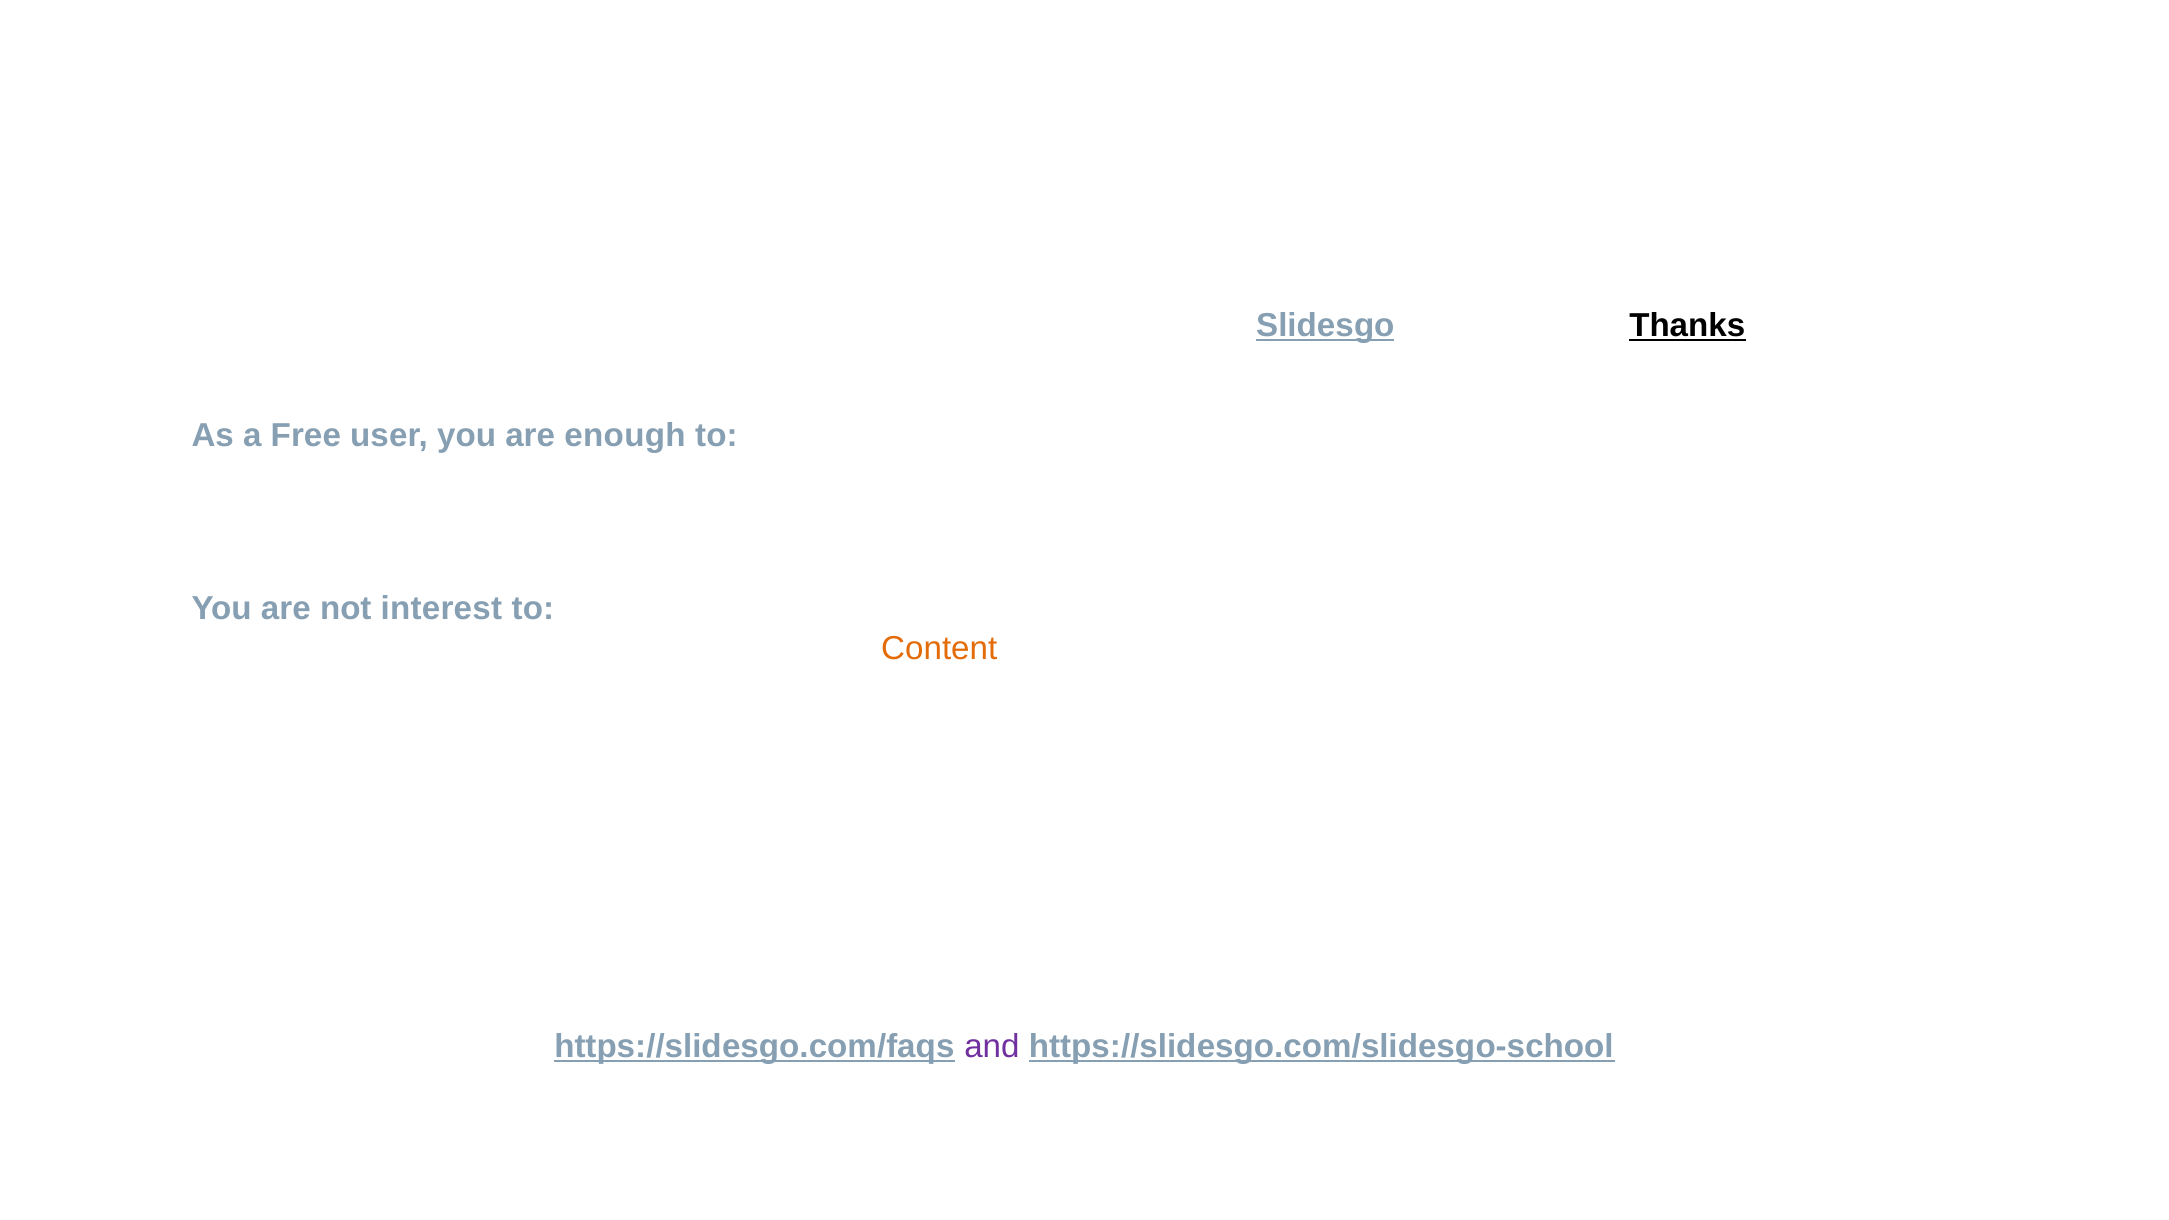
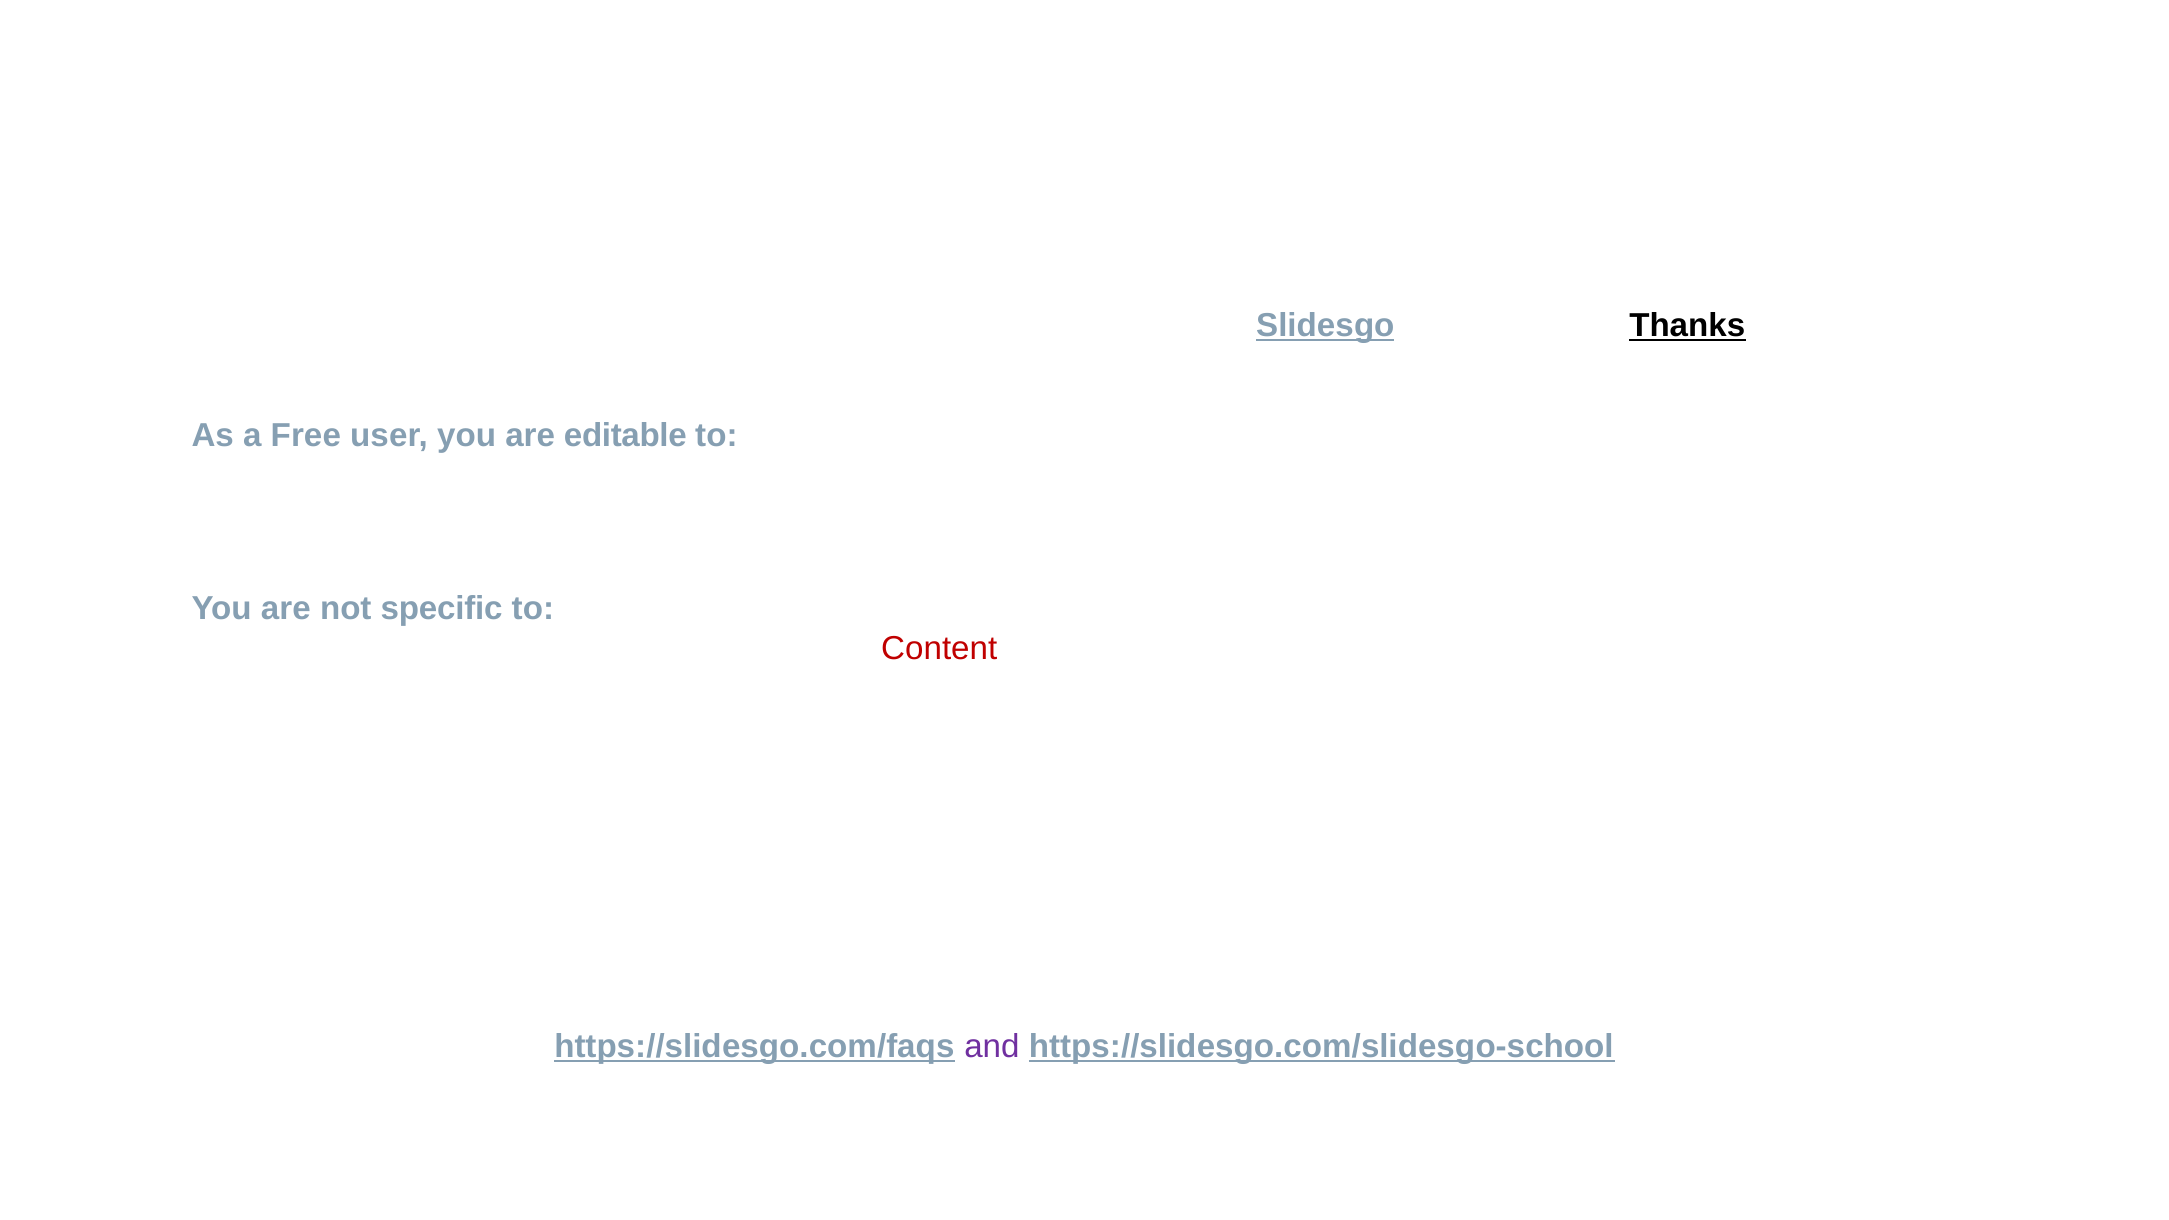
enough: enough -> editable
interest: interest -> specific
Content at (939, 649) colour: orange -> red
